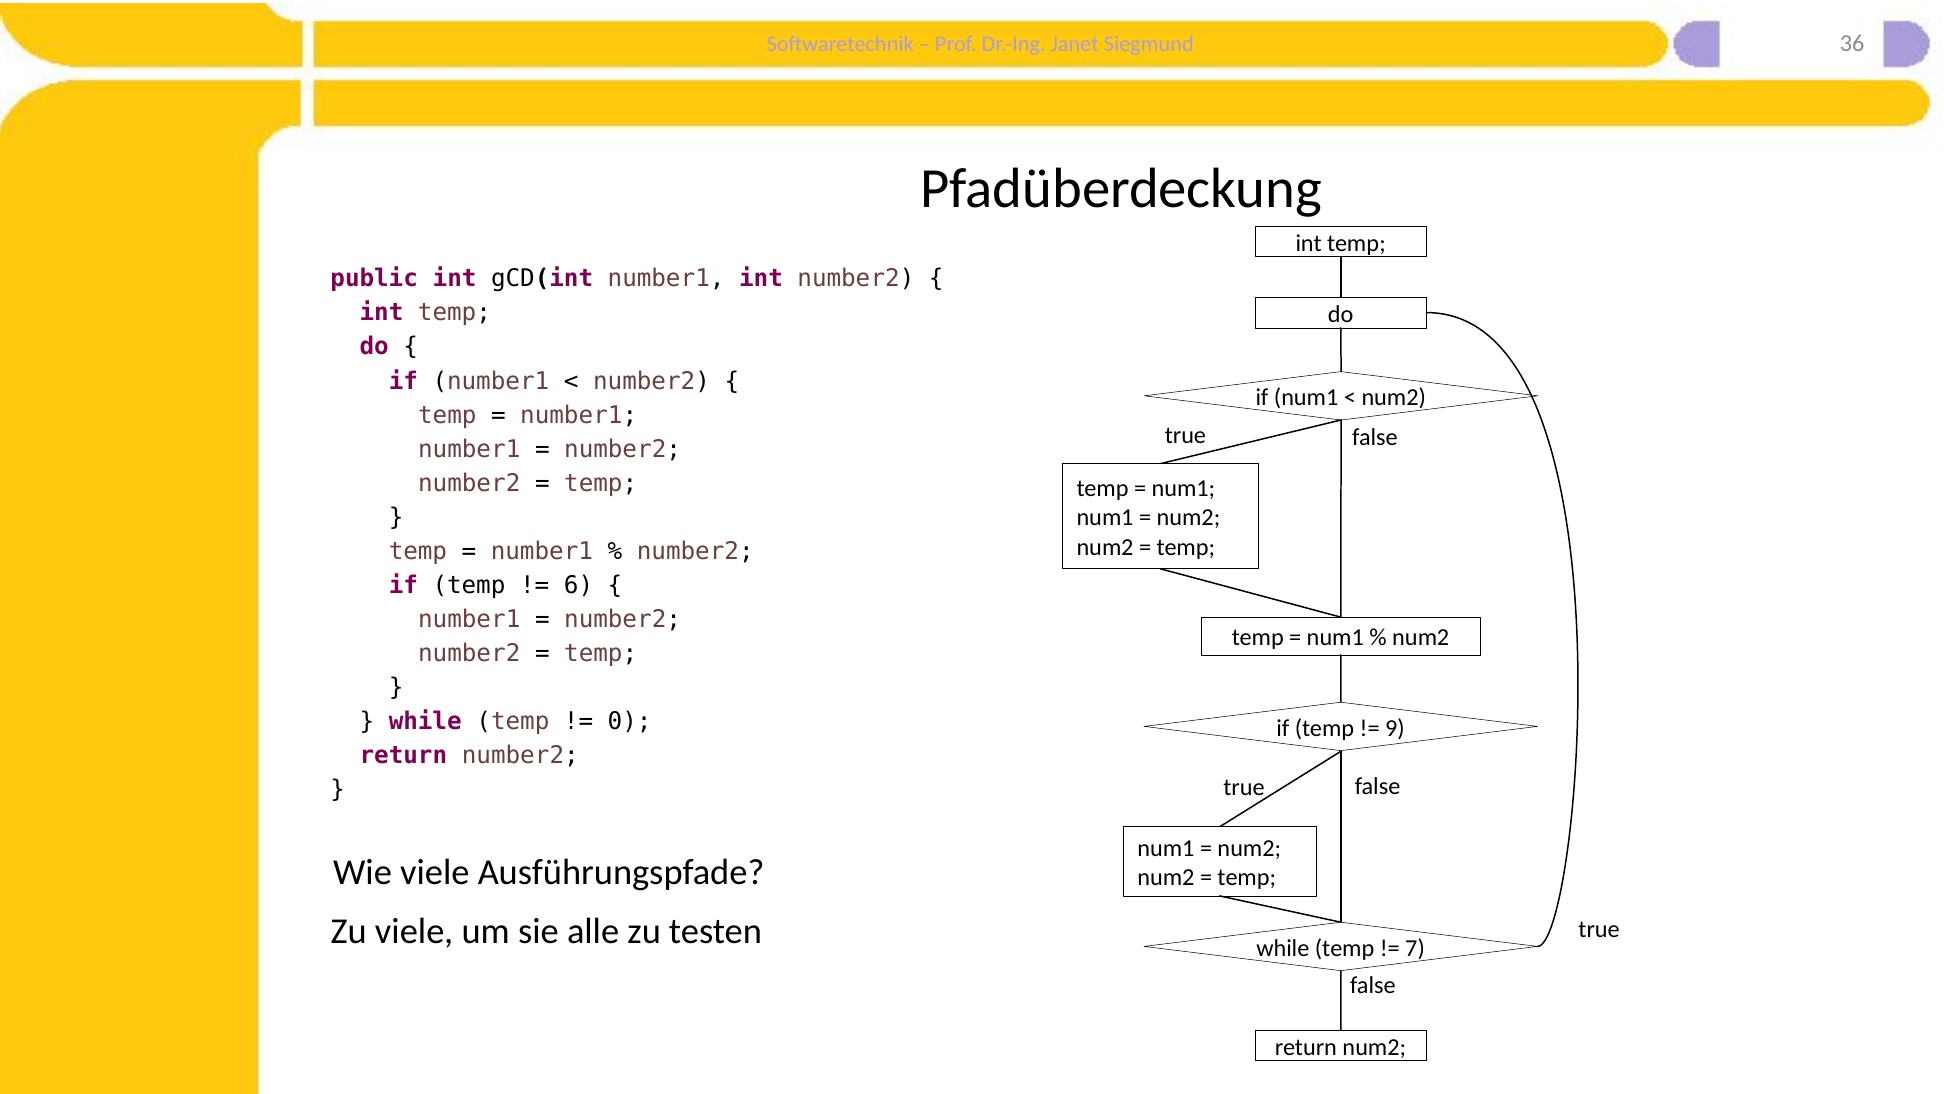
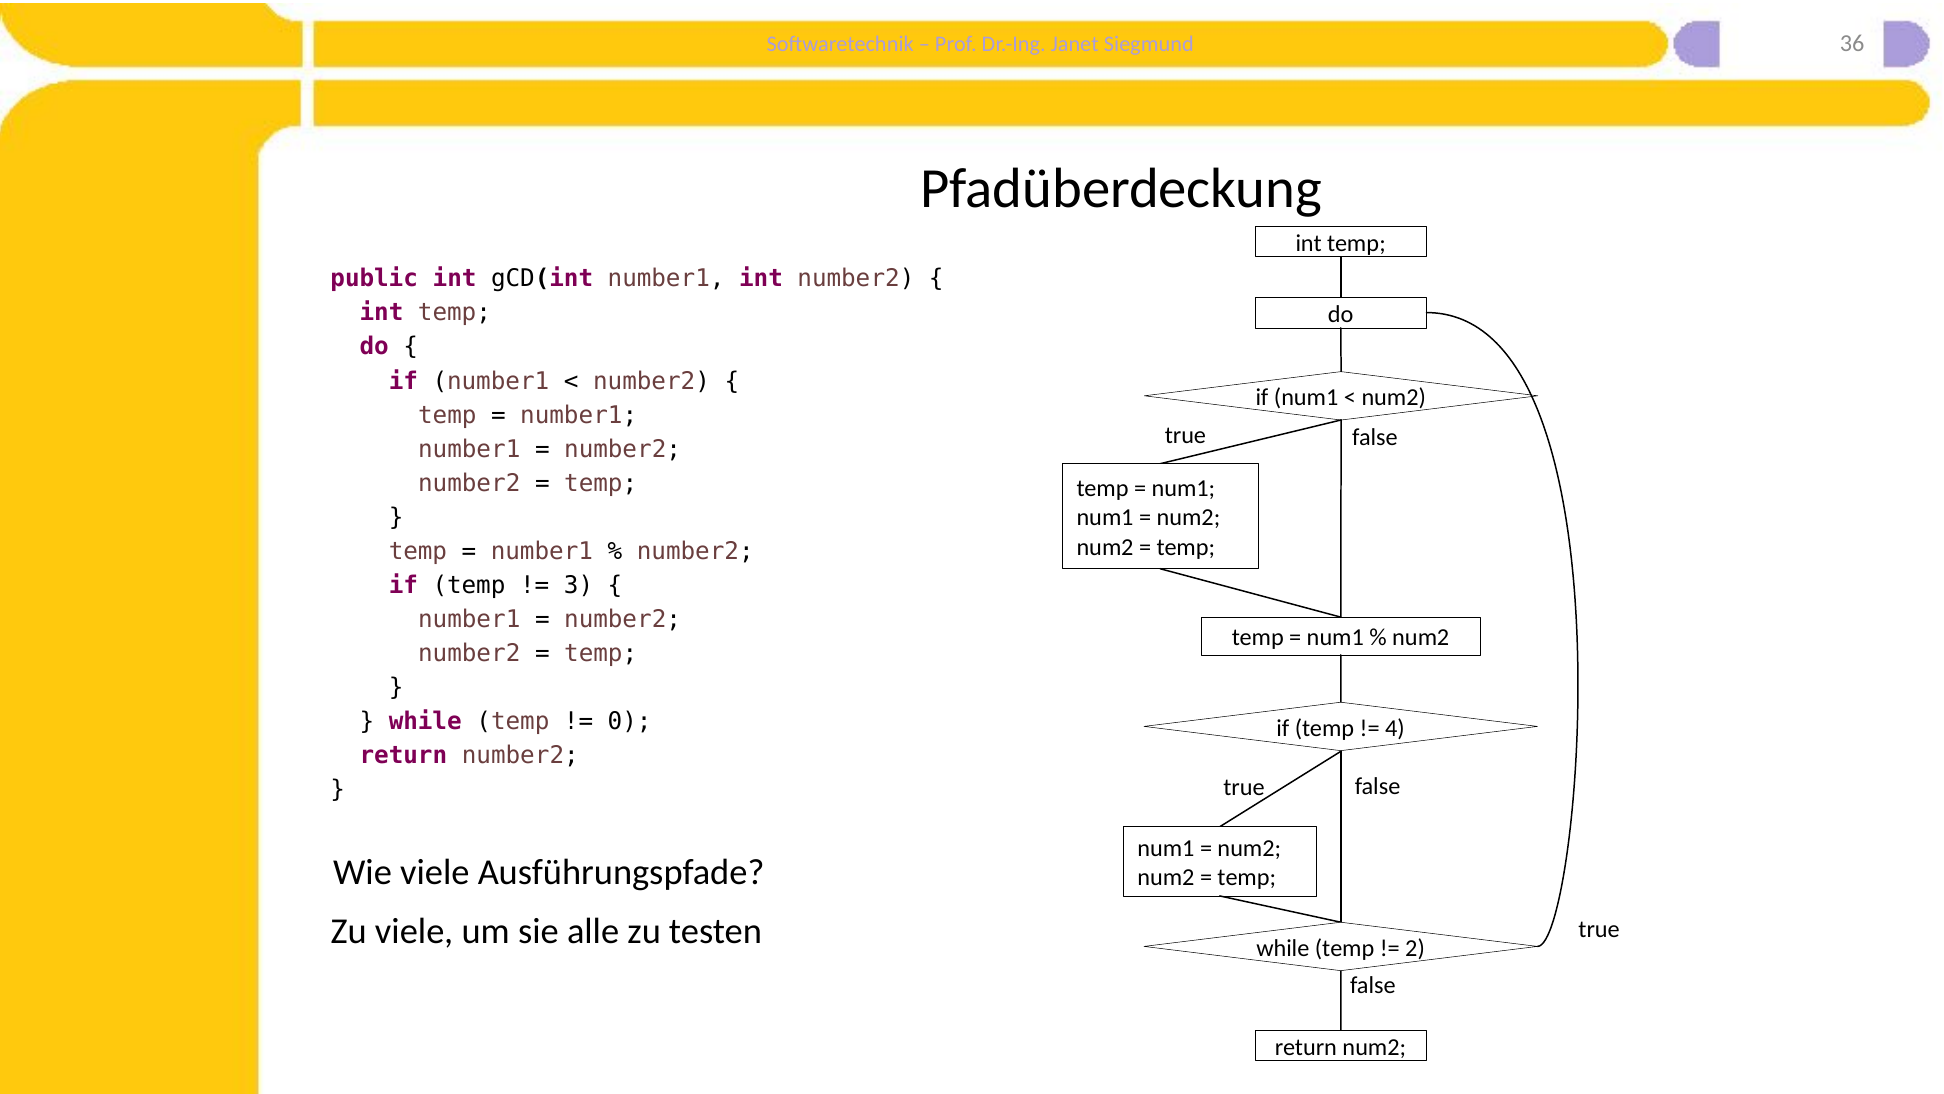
6: 6 -> 3
9: 9 -> 4
7: 7 -> 2
